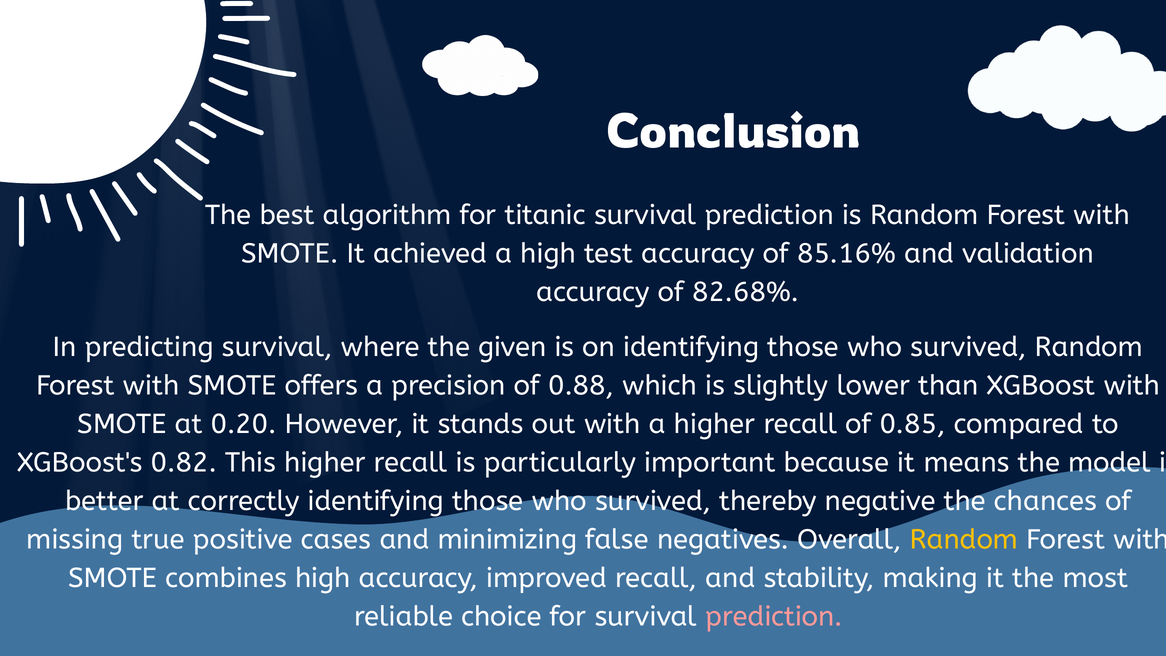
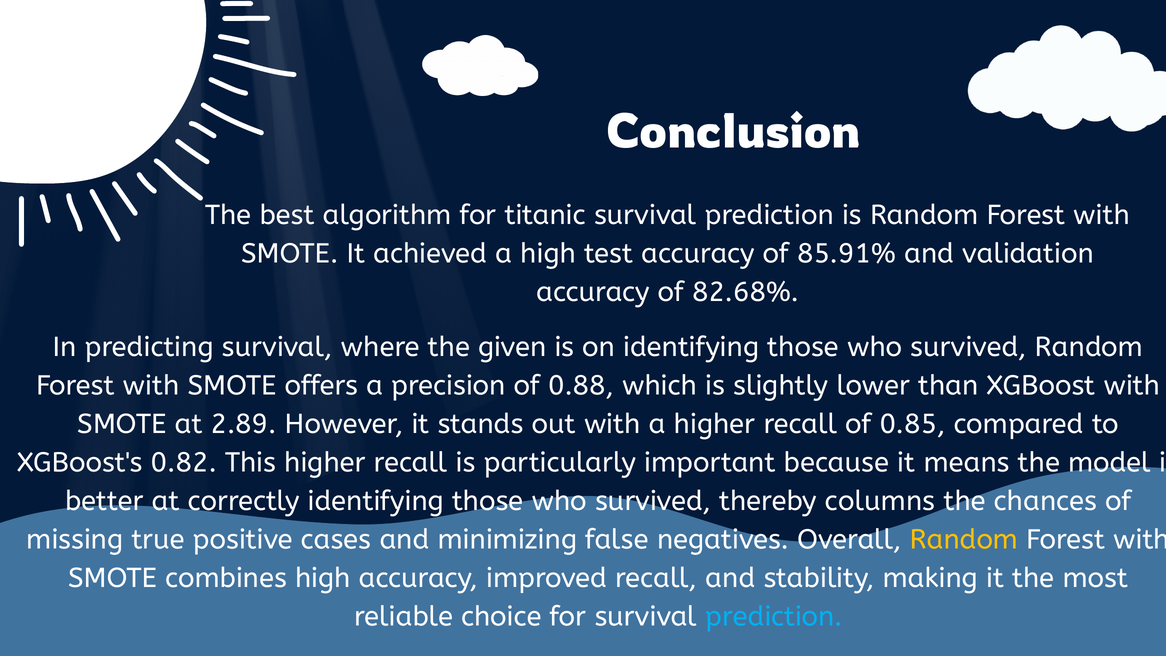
85.16%: 85.16% -> 85.91%
0.20: 0.20 -> 2.89
negative: negative -> columns
prediction at (774, 617) colour: pink -> light blue
